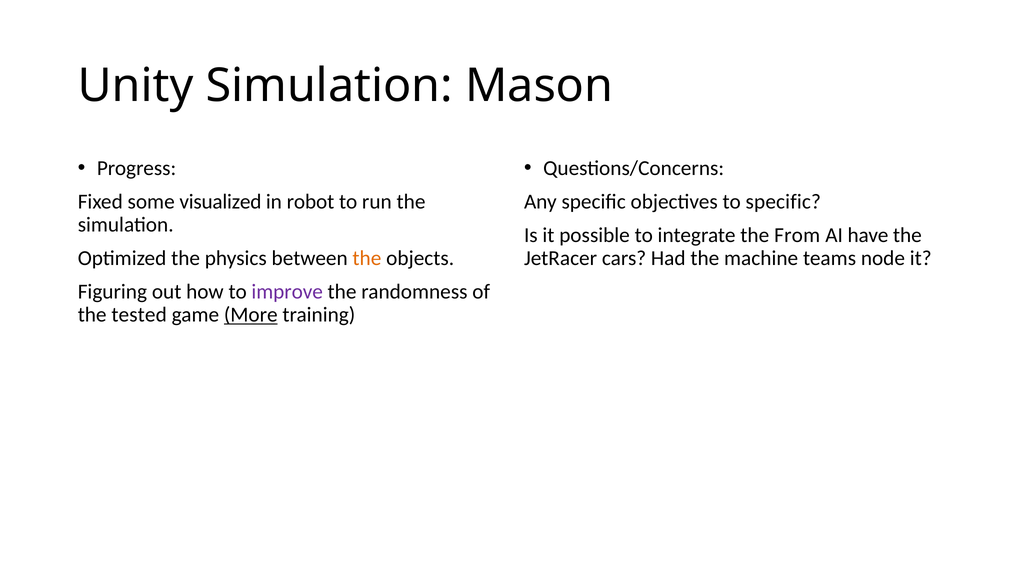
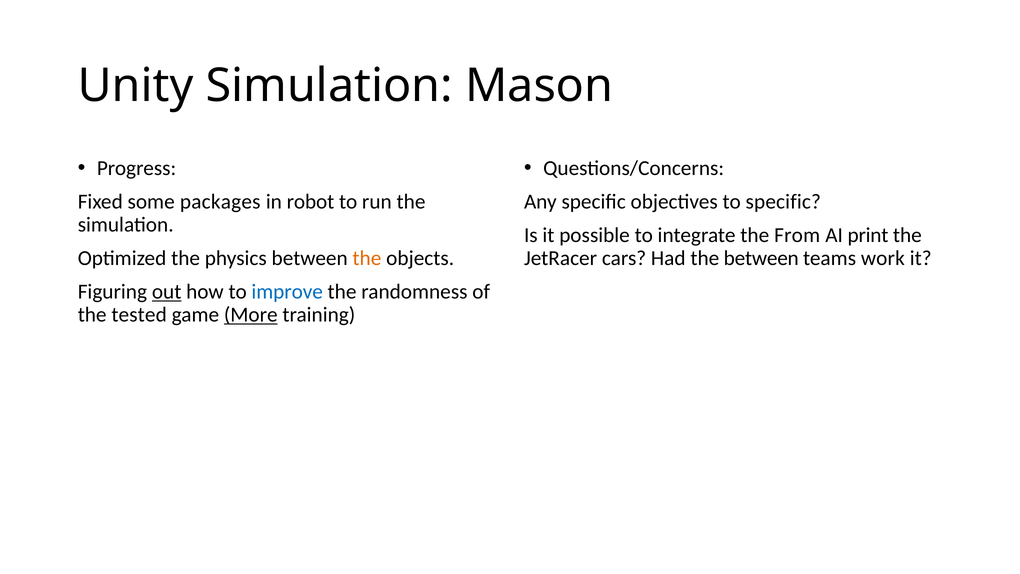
visualized: visualized -> packages
have: have -> print
the machine: machine -> between
node: node -> work
out underline: none -> present
improve colour: purple -> blue
